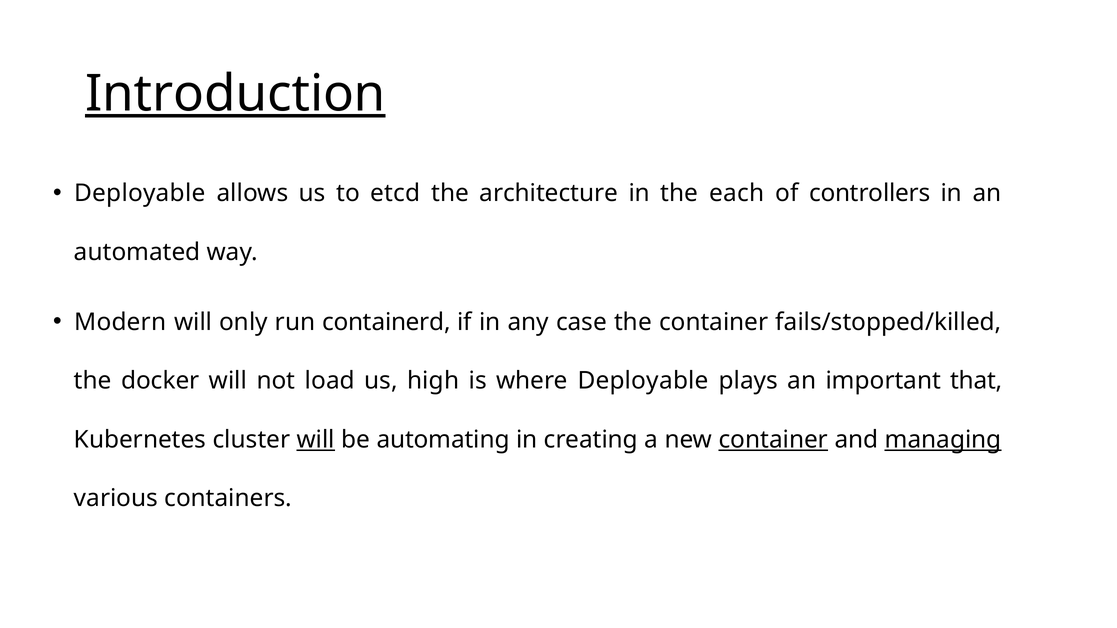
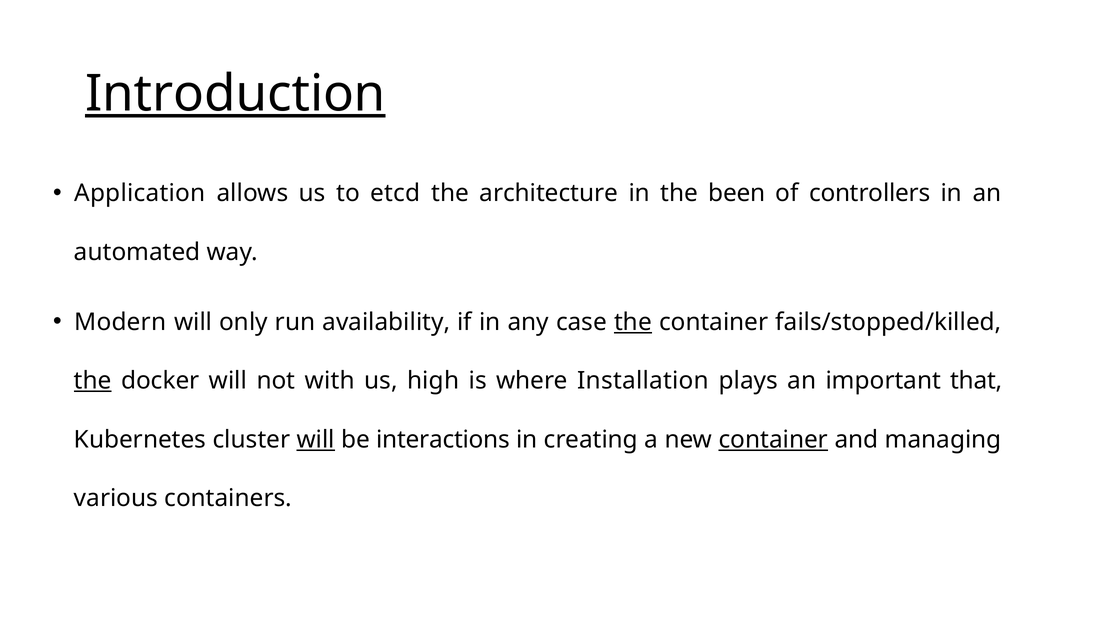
Deployable at (140, 194): Deployable -> Application
each: each -> been
containerd: containerd -> availability
the at (633, 322) underline: none -> present
the at (93, 381) underline: none -> present
load: load -> with
where Deployable: Deployable -> Installation
automating: automating -> interactions
managing underline: present -> none
